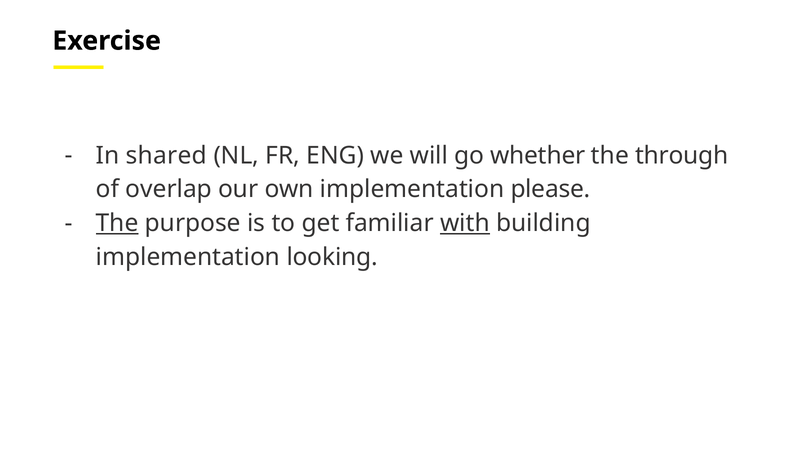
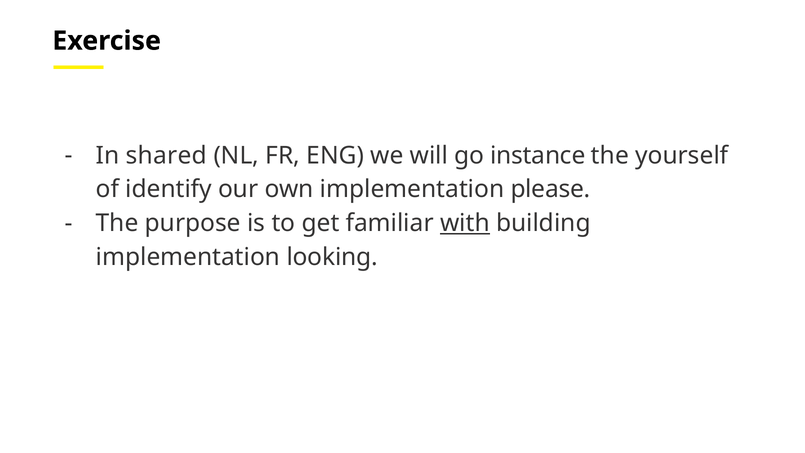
whether: whether -> instance
through: through -> yourself
overlap: overlap -> identify
The at (117, 223) underline: present -> none
